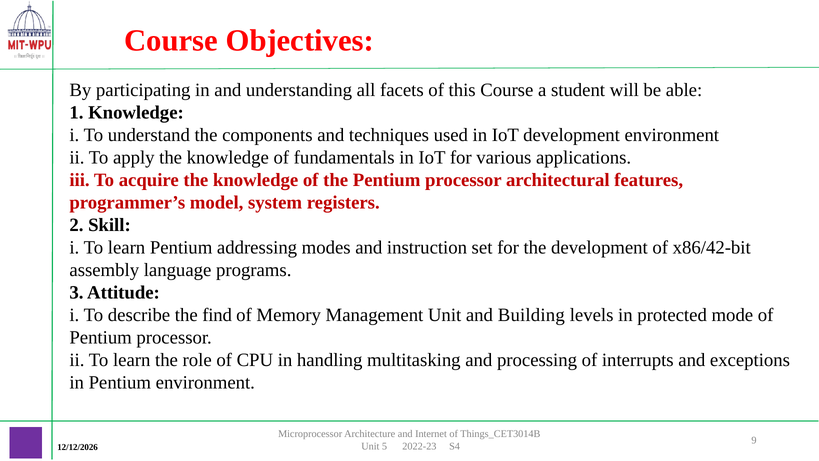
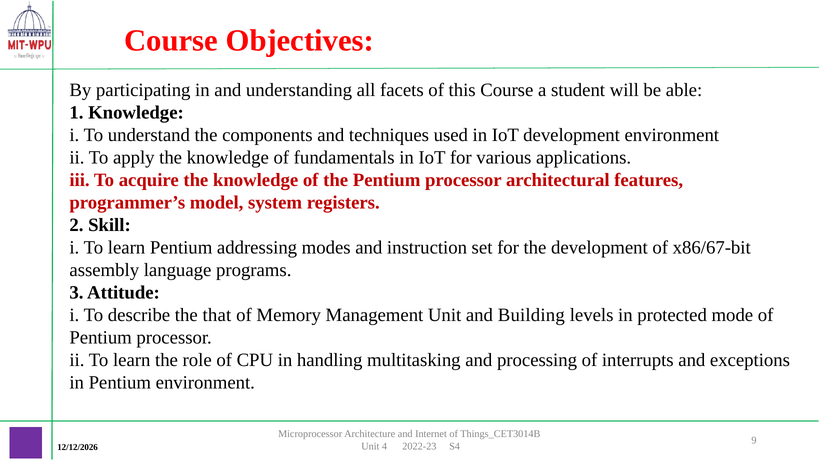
x86/42-bit: x86/42-bit -> x86/67-bit
find: find -> that
5: 5 -> 4
